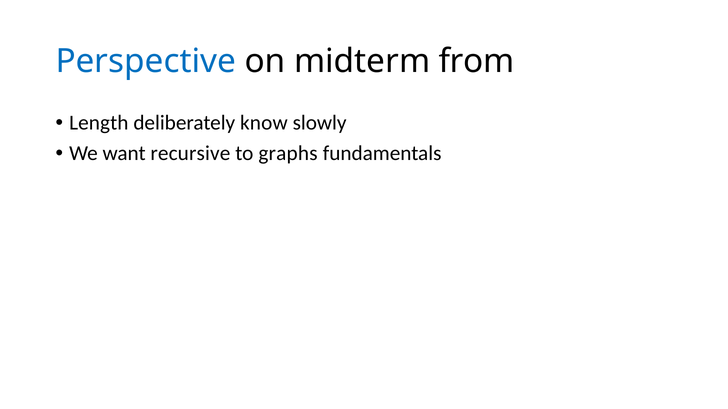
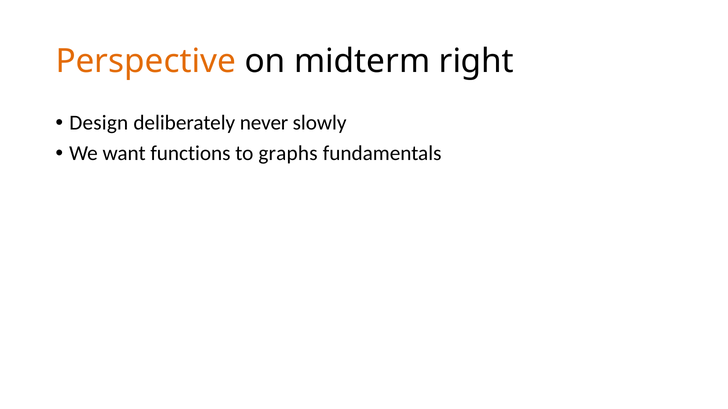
Perspective colour: blue -> orange
from: from -> right
Length: Length -> Design
know: know -> never
recursive: recursive -> functions
